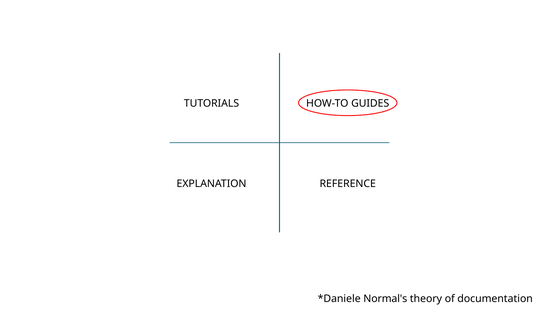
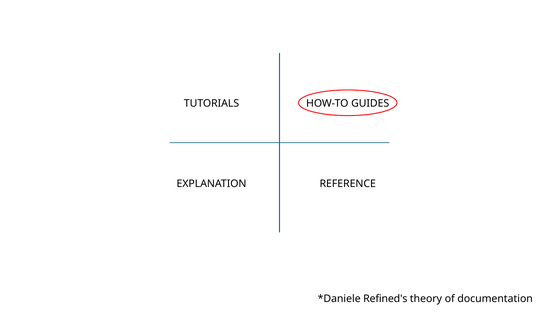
Normal's: Normal's -> Refined's
